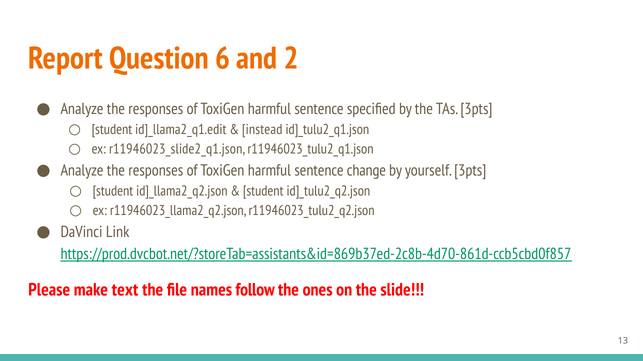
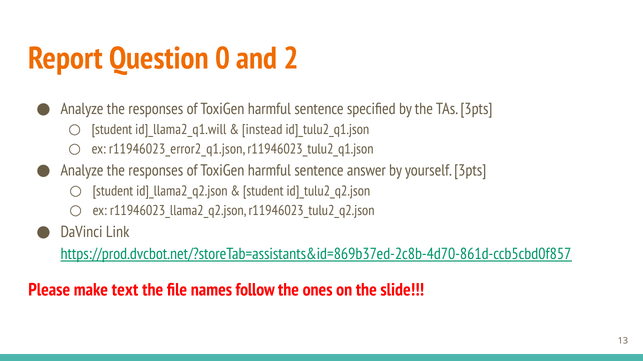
6: 6 -> 0
id]_llama2_q1.edit: id]_llama2_q1.edit -> id]_llama2_q1.will
r11946023_slide2_q1.json: r11946023_slide2_q1.json -> r11946023_error2_q1.json
change: change -> answer
